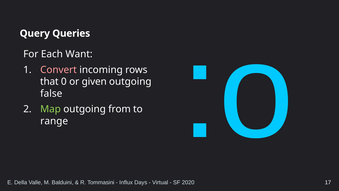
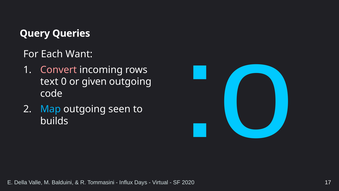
that: that -> text
false: false -> code
Map colour: light green -> light blue
from: from -> seen
range: range -> builds
